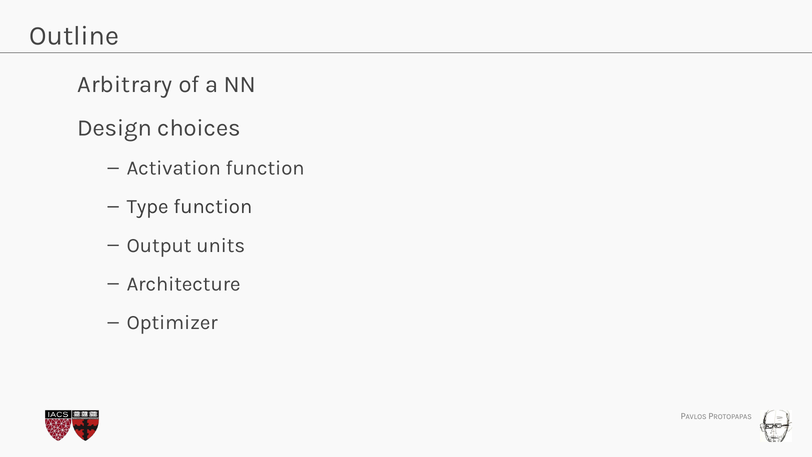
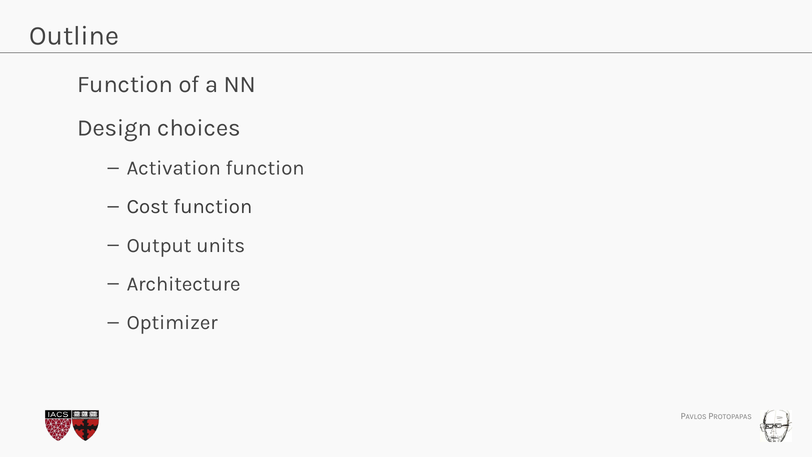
Arbitrary at (125, 84): Arbitrary -> Function
Type: Type -> Cost
